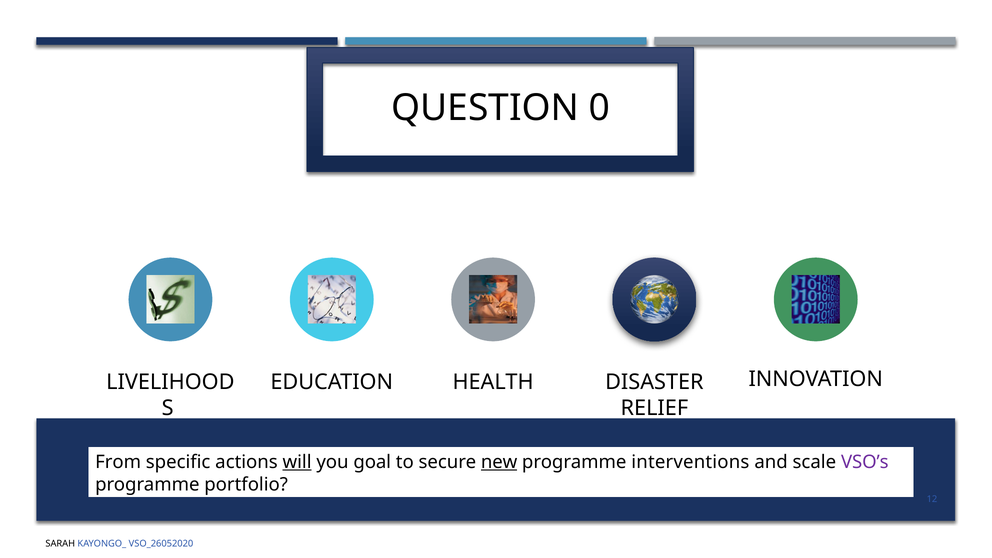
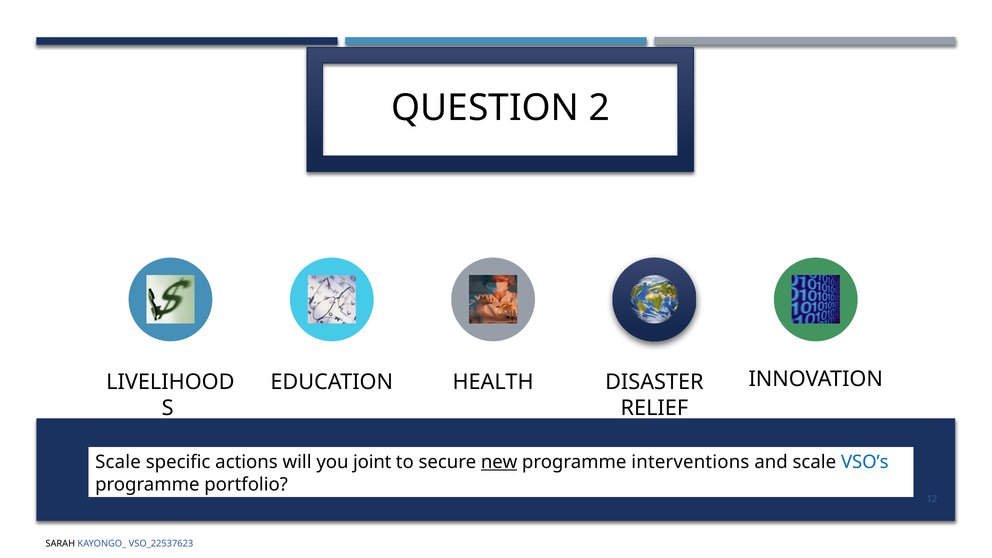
0: 0 -> 2
From at (118, 462): From -> Scale
will underline: present -> none
goal: goal -> joint
VSO’s colour: purple -> blue
VSO_26052020: VSO_26052020 -> VSO_22537623
